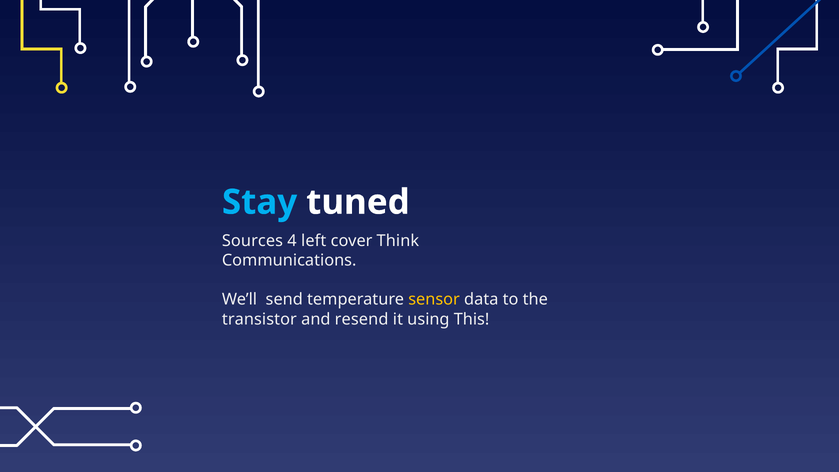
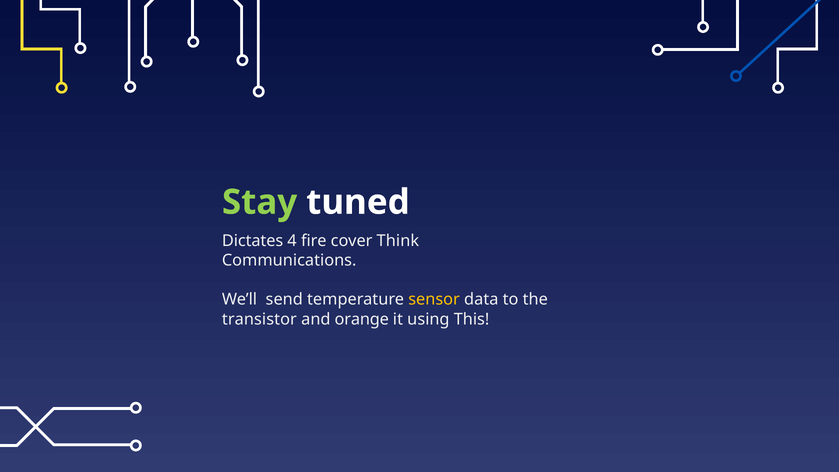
Stay colour: light blue -> light green
Sources: Sources -> Dictates
left: left -> fire
resend: resend -> orange
